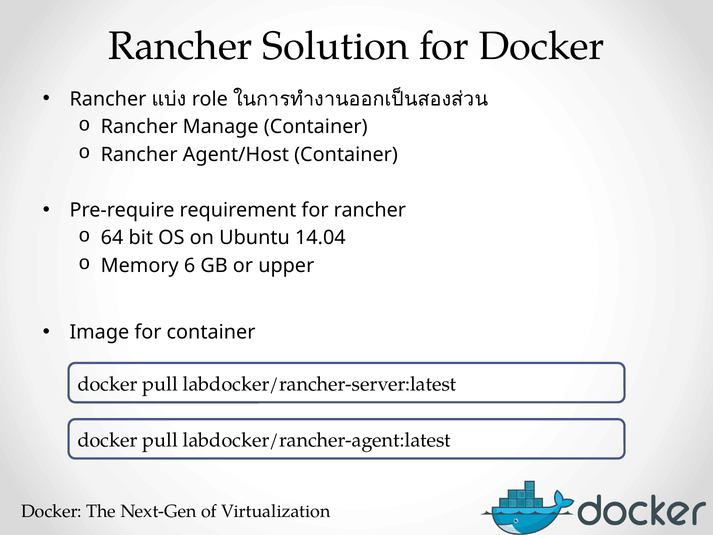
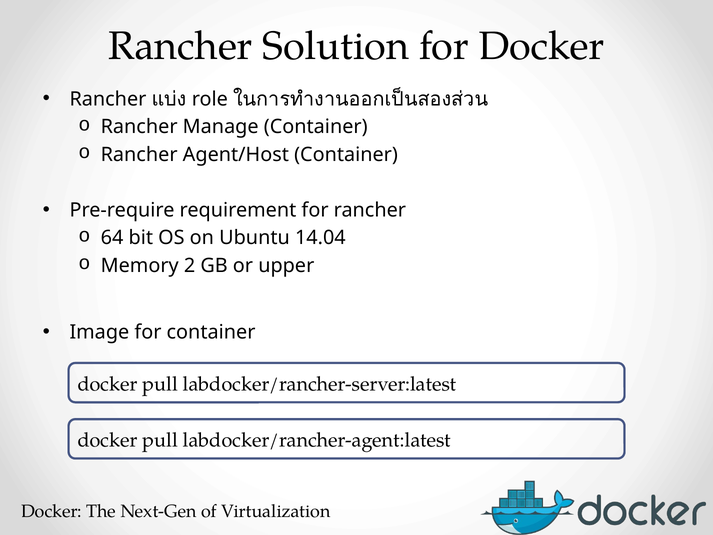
6: 6 -> 2
